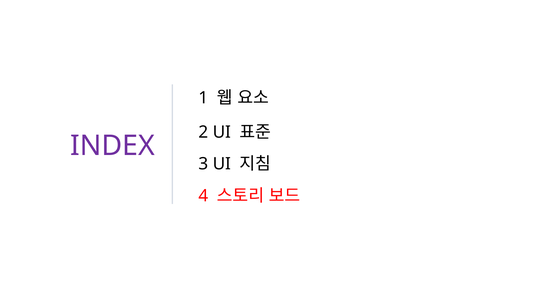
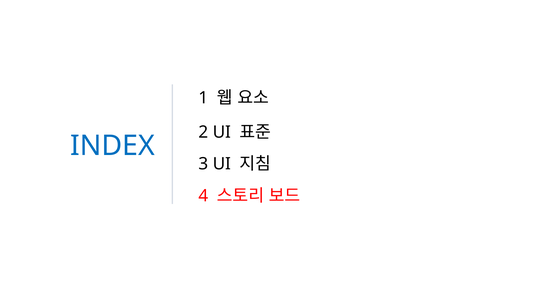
INDEX colour: purple -> blue
